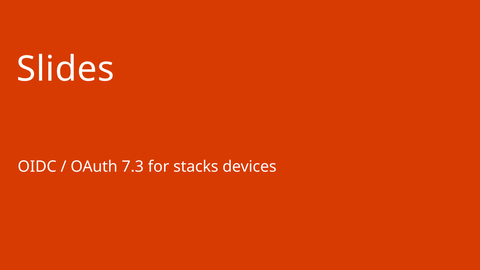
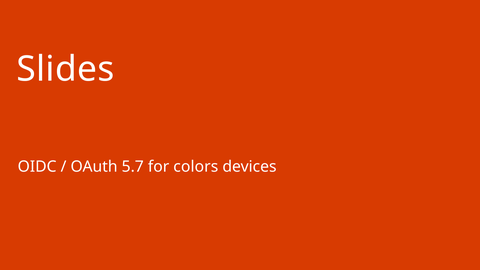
7.3: 7.3 -> 5.7
stacks: stacks -> colors
